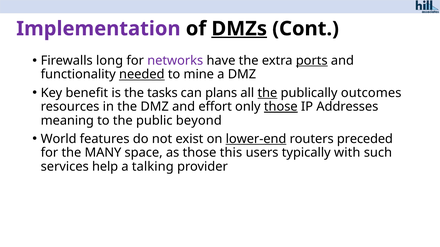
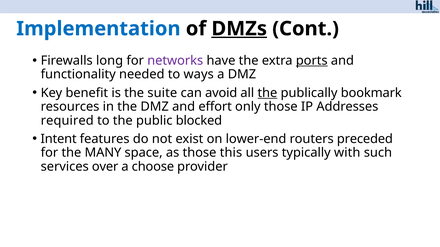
Implementation colour: purple -> blue
needed underline: present -> none
mine: mine -> ways
tasks: tasks -> suite
plans: plans -> avoid
outcomes: outcomes -> bookmark
those at (281, 107) underline: present -> none
meaning: meaning -> required
beyond: beyond -> blocked
World: World -> Intent
lower-end underline: present -> none
help: help -> over
talking: talking -> choose
